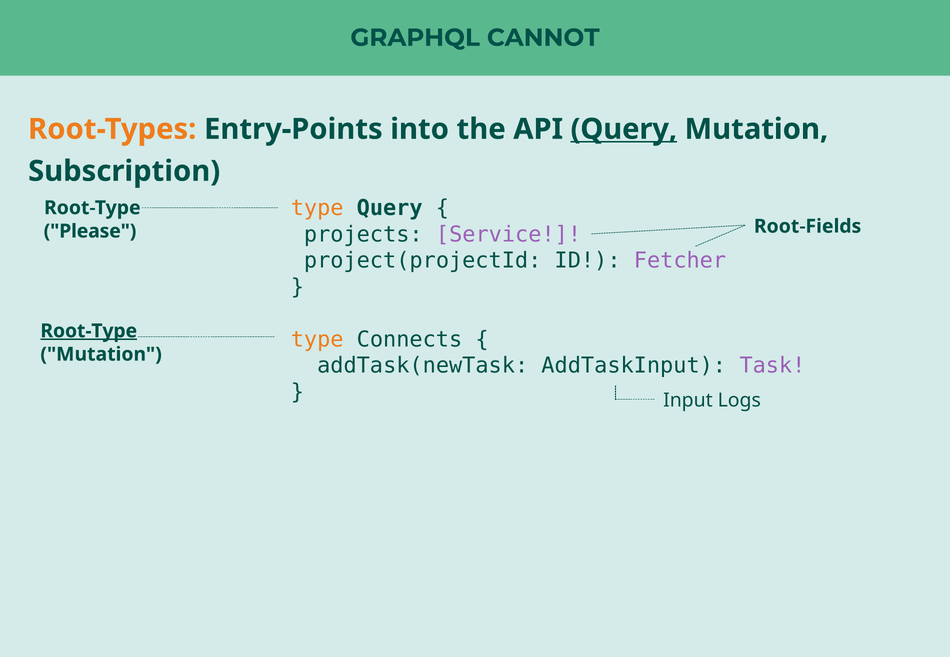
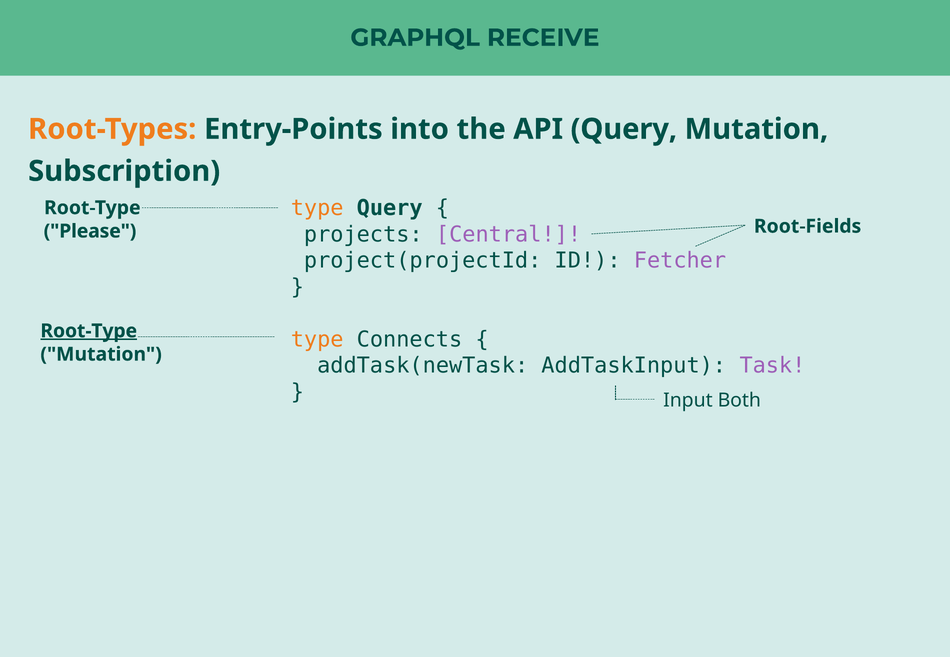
CANNOT: CANNOT -> RECEIVE
Query at (624, 129) underline: present -> none
Service: Service -> Central
Logs: Logs -> Both
